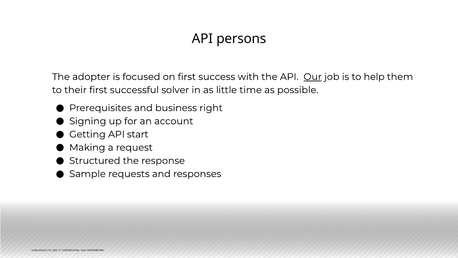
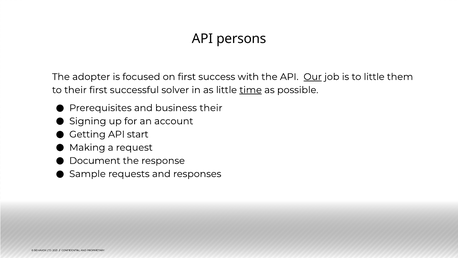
to help: help -> little
time underline: none -> present
business right: right -> their
Structured: Structured -> Document
